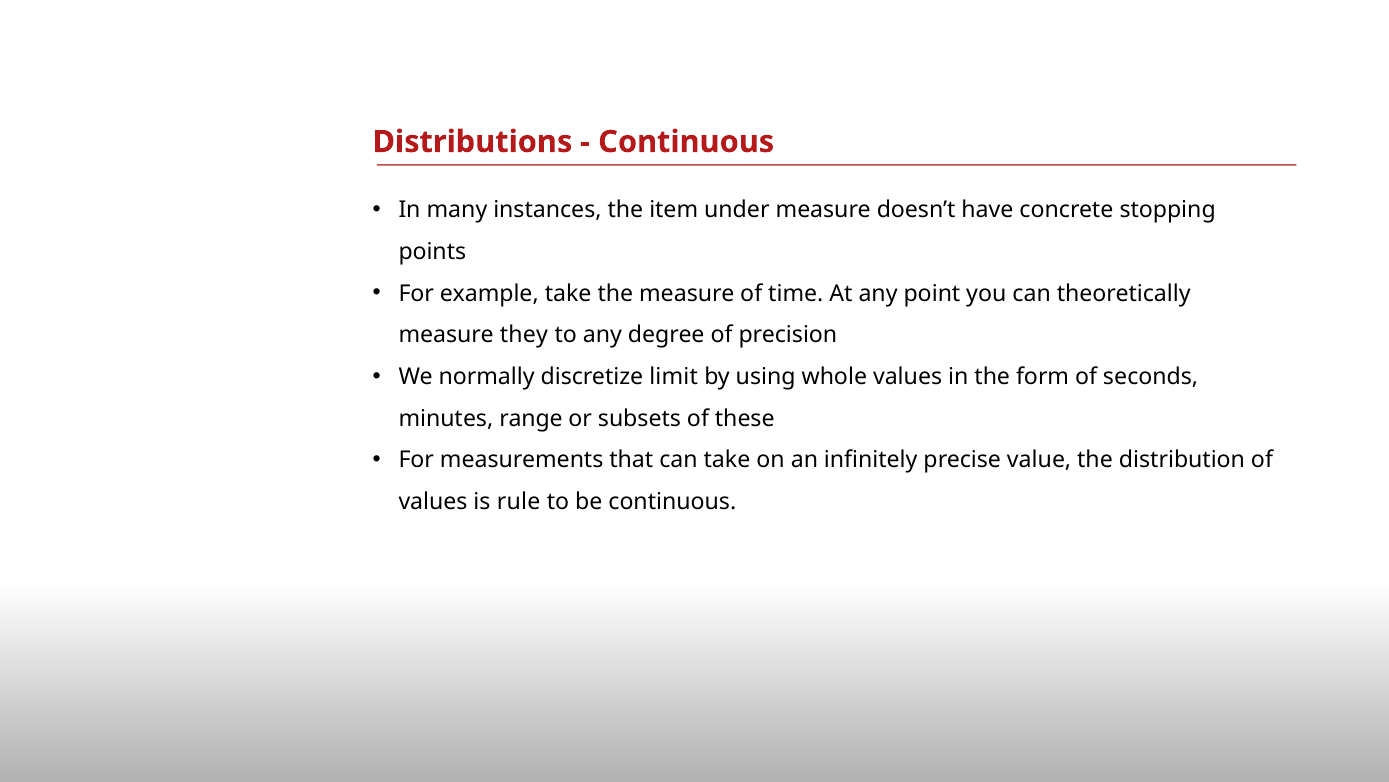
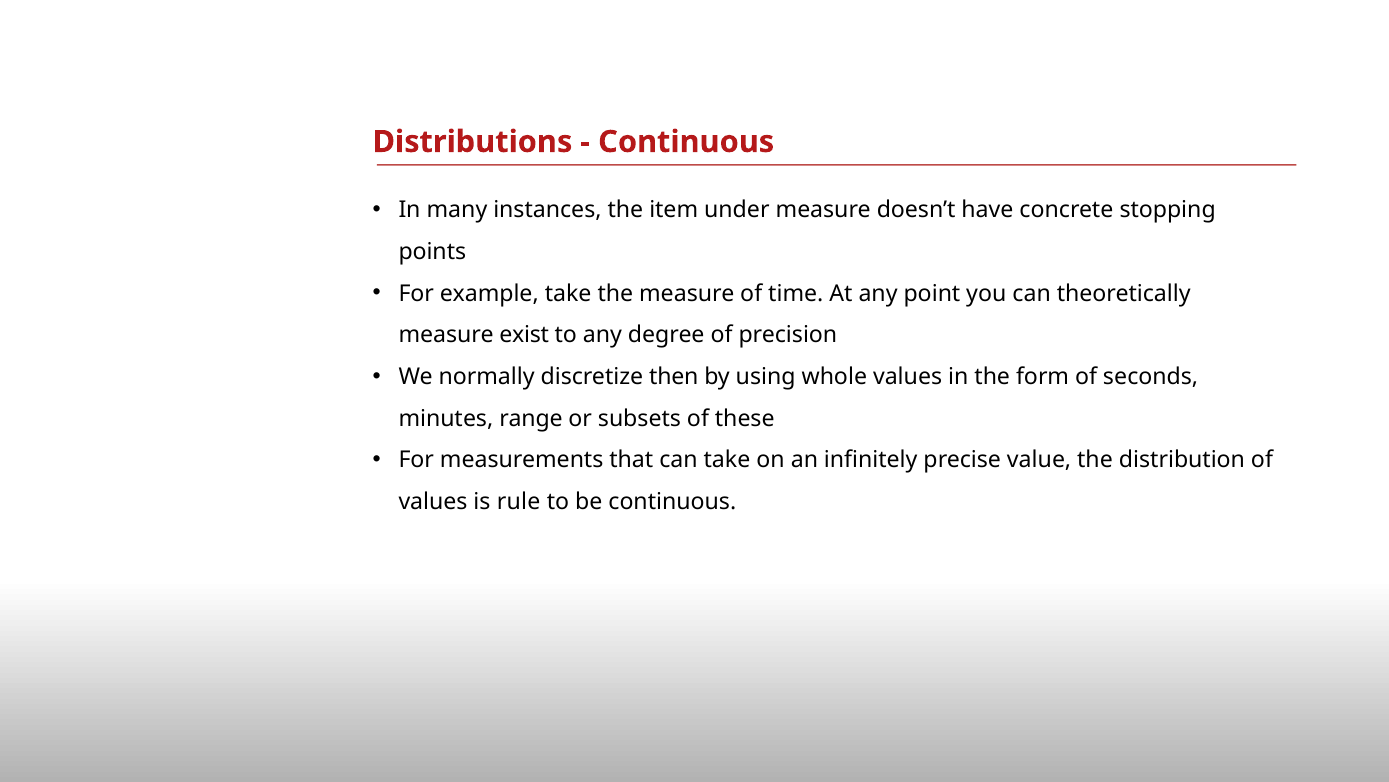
they: they -> exist
limit: limit -> then
